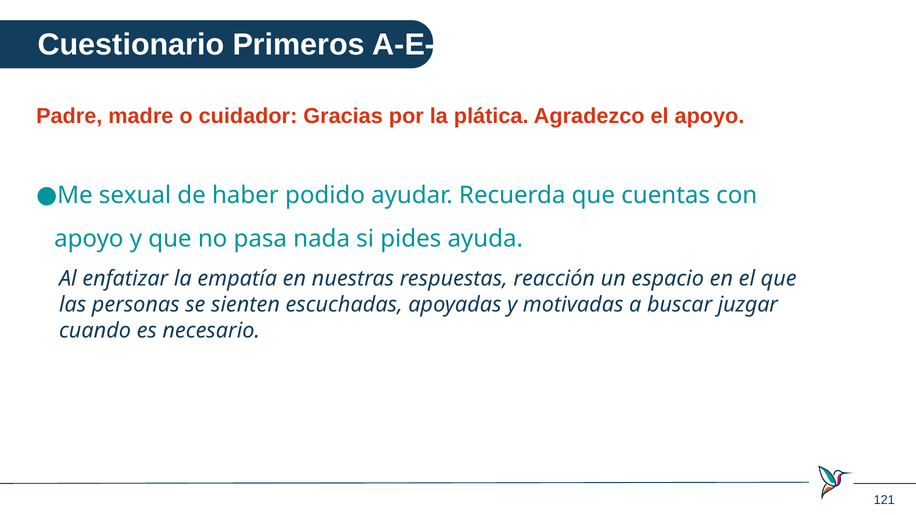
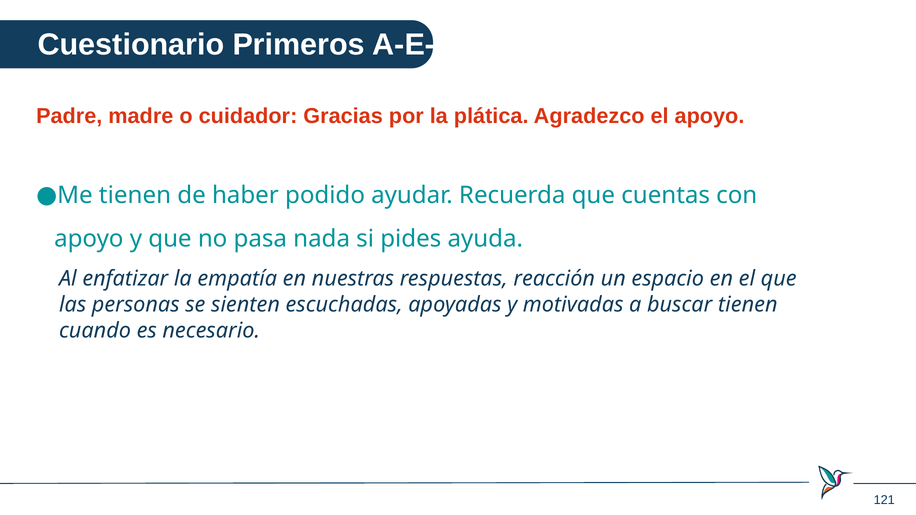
Me sexual: sexual -> tienen
buscar juzgar: juzgar -> tienen
